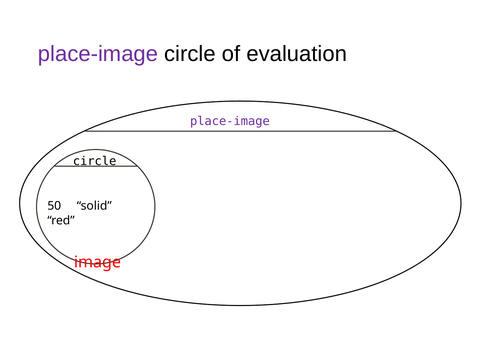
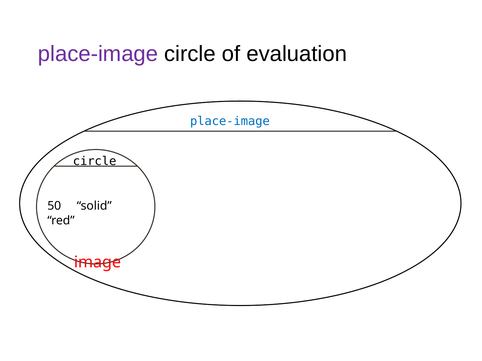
place-image at (230, 121) colour: purple -> blue
